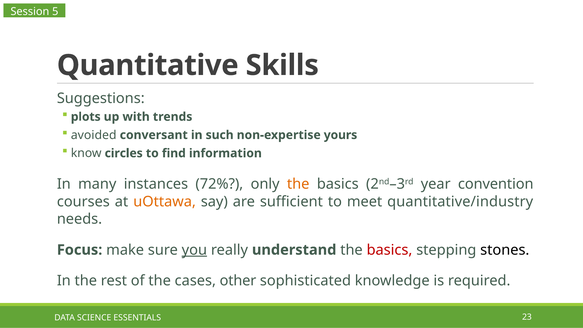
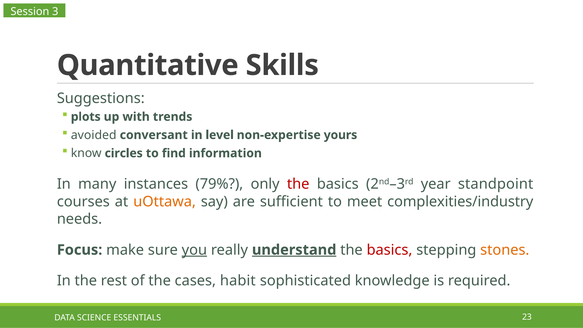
5: 5 -> 3
such: such -> level
72%: 72% -> 79%
the at (298, 184) colour: orange -> red
convention: convention -> standpoint
quantitative/industry: quantitative/industry -> complexities/industry
understand underline: none -> present
stones colour: black -> orange
other: other -> habit
